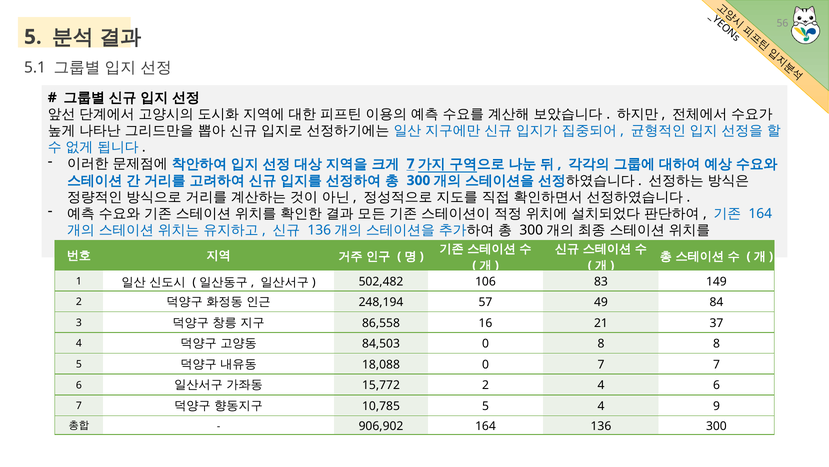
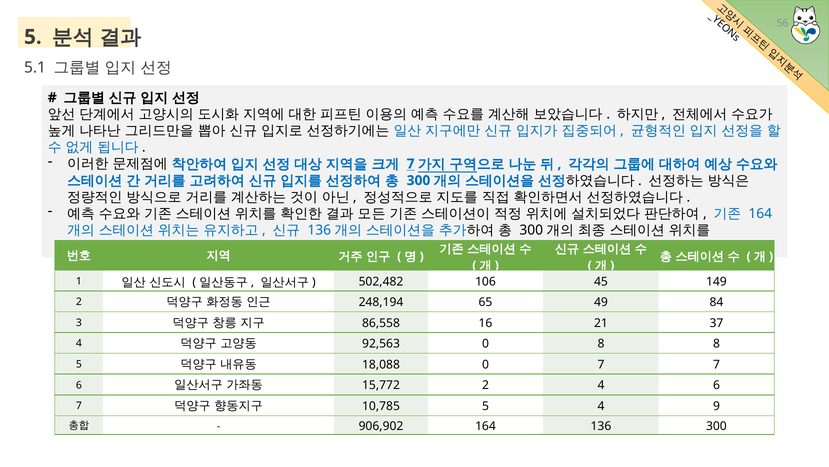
83: 83 -> 45
57: 57 -> 65
84,503: 84,503 -> 92,563
